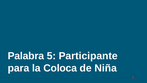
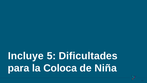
Palabra: Palabra -> Incluye
Participante: Participante -> Dificultades
